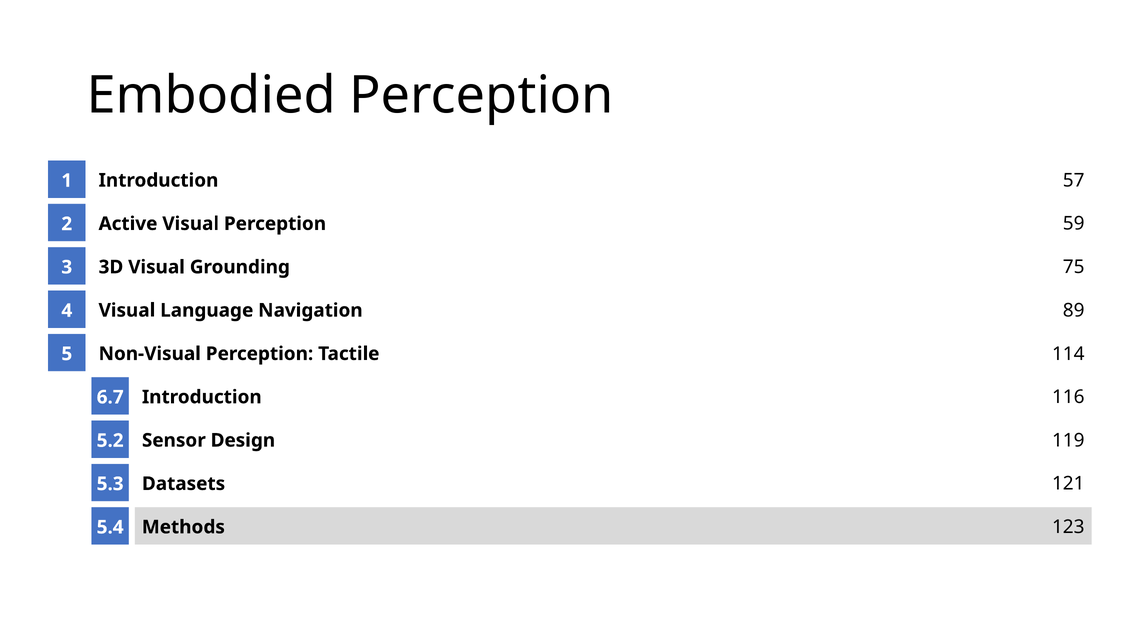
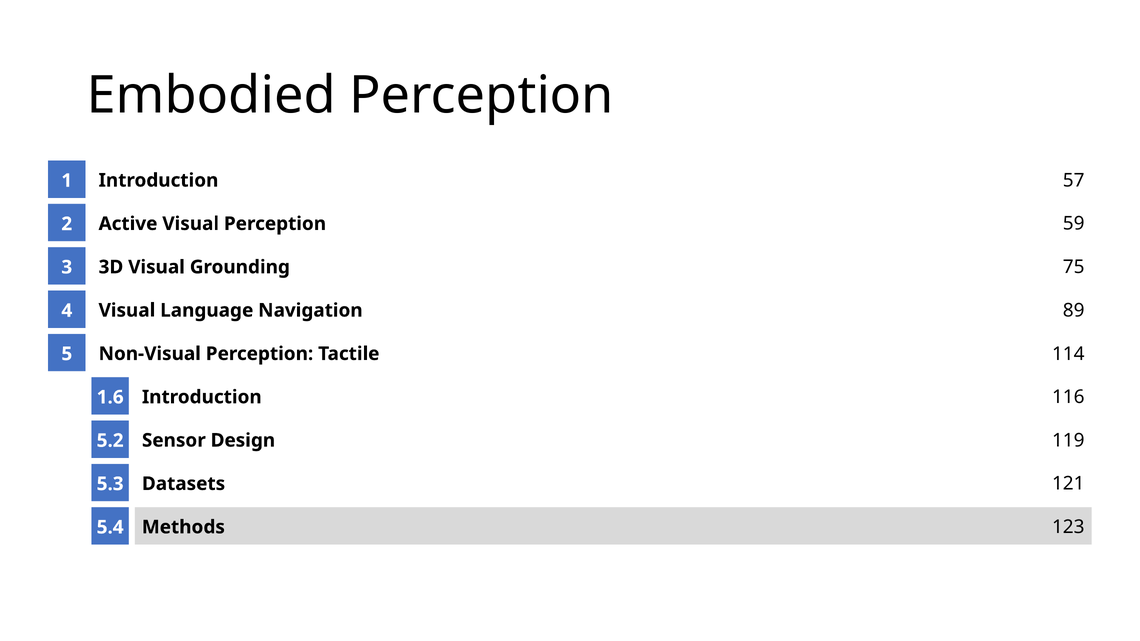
6.7: 6.7 -> 1.6
